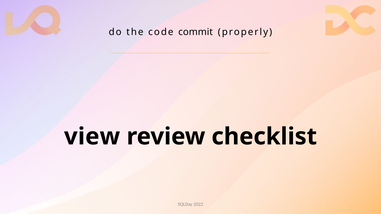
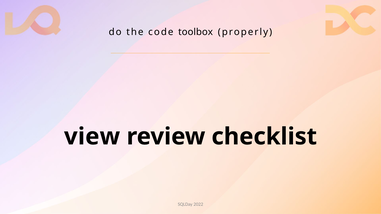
commit: commit -> toolbox
